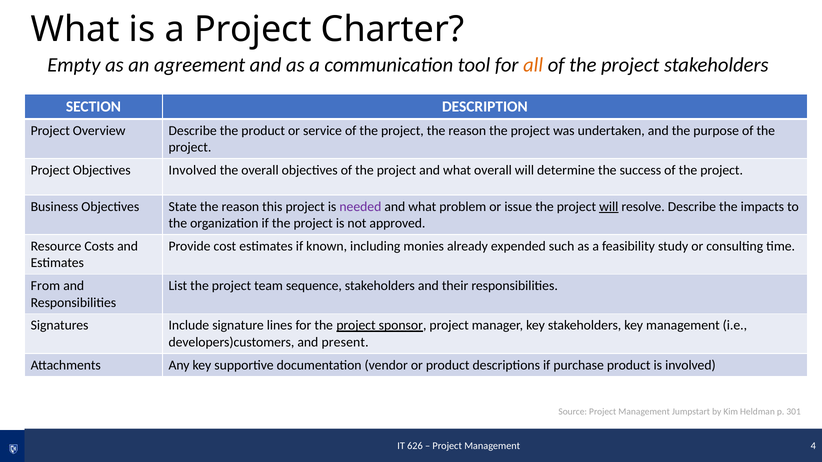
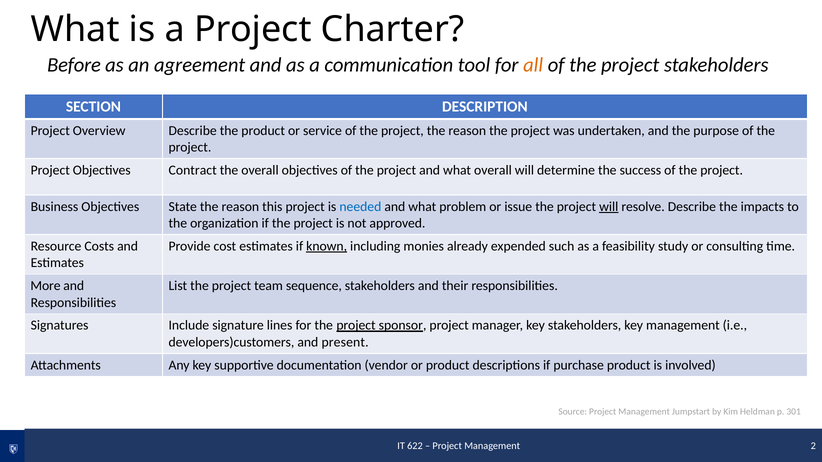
Empty: Empty -> Before
Objectives Involved: Involved -> Contract
needed colour: purple -> blue
known underline: none -> present
From: From -> More
626: 626 -> 622
4: 4 -> 2
